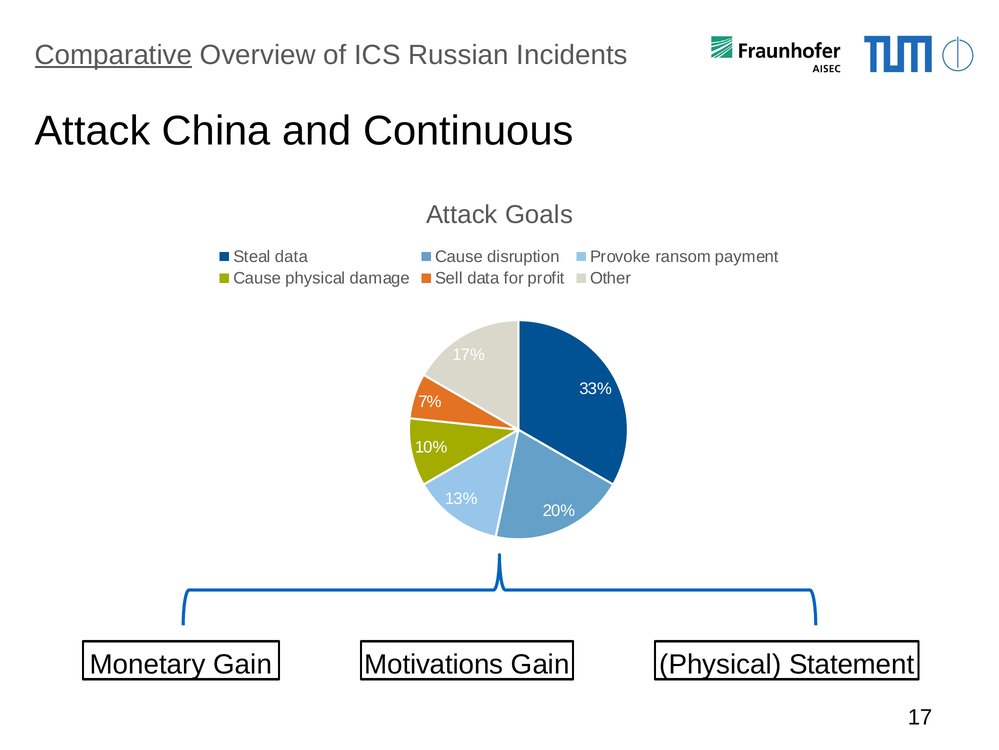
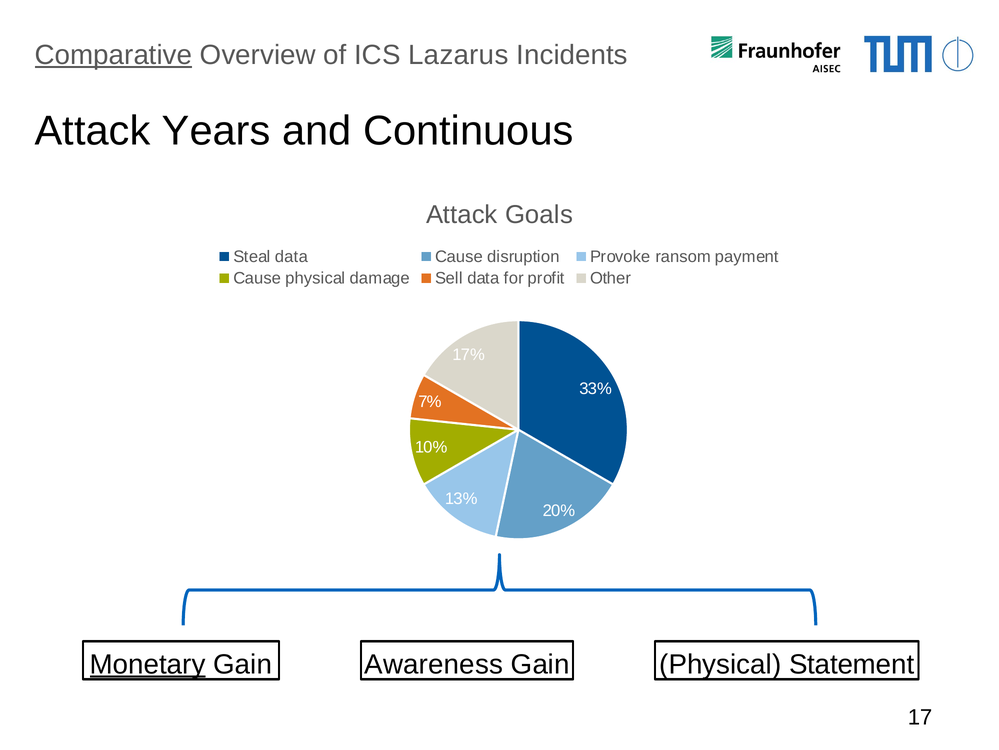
Russian: Russian -> Lazarus
China: China -> Years
Monetary underline: none -> present
Motivations: Motivations -> Awareness
